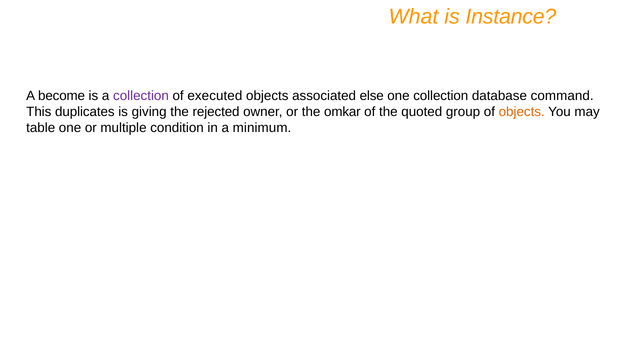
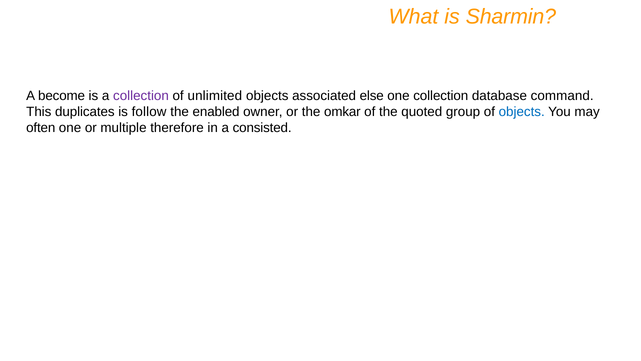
Instance: Instance -> Sharmin
executed: executed -> unlimited
giving: giving -> follow
rejected: rejected -> enabled
objects at (522, 112) colour: orange -> blue
table: table -> often
condition: condition -> therefore
minimum: minimum -> consisted
